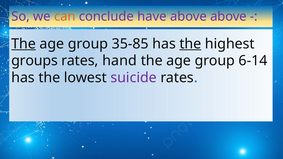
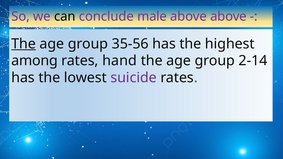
can colour: orange -> black
have: have -> male
35-85: 35-85 -> 35-56
the at (190, 44) underline: present -> none
groups: groups -> among
6-14: 6-14 -> 2-14
